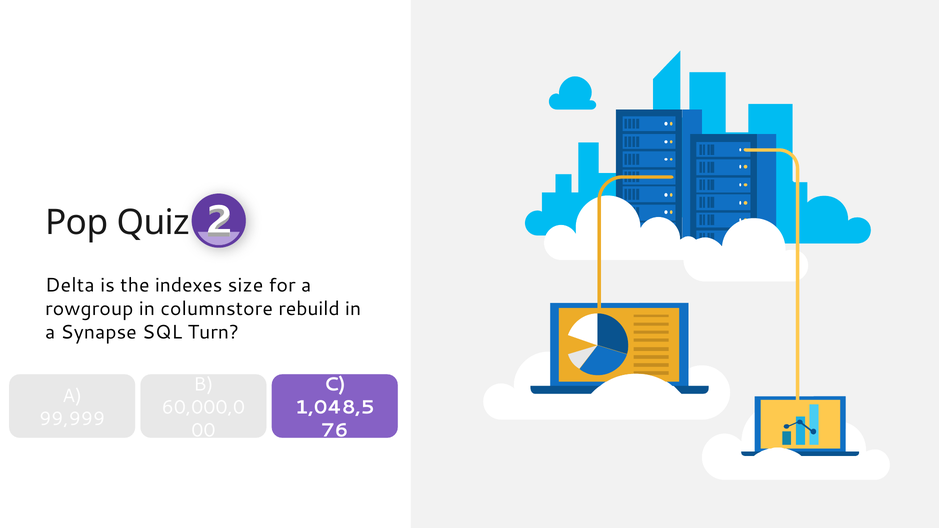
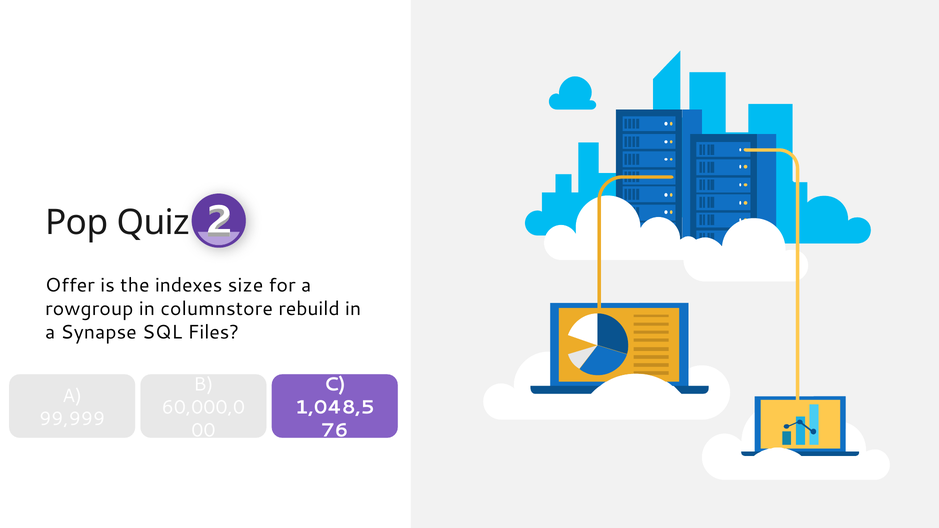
Delta: Delta -> Offer
Turn: Turn -> Files
